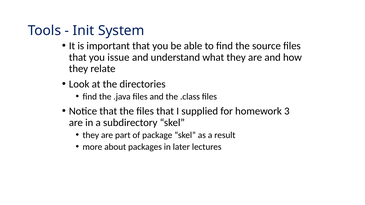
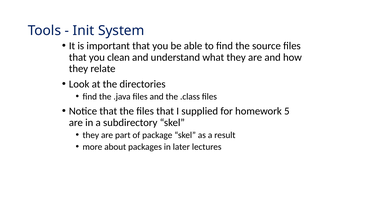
issue: issue -> clean
3: 3 -> 5
